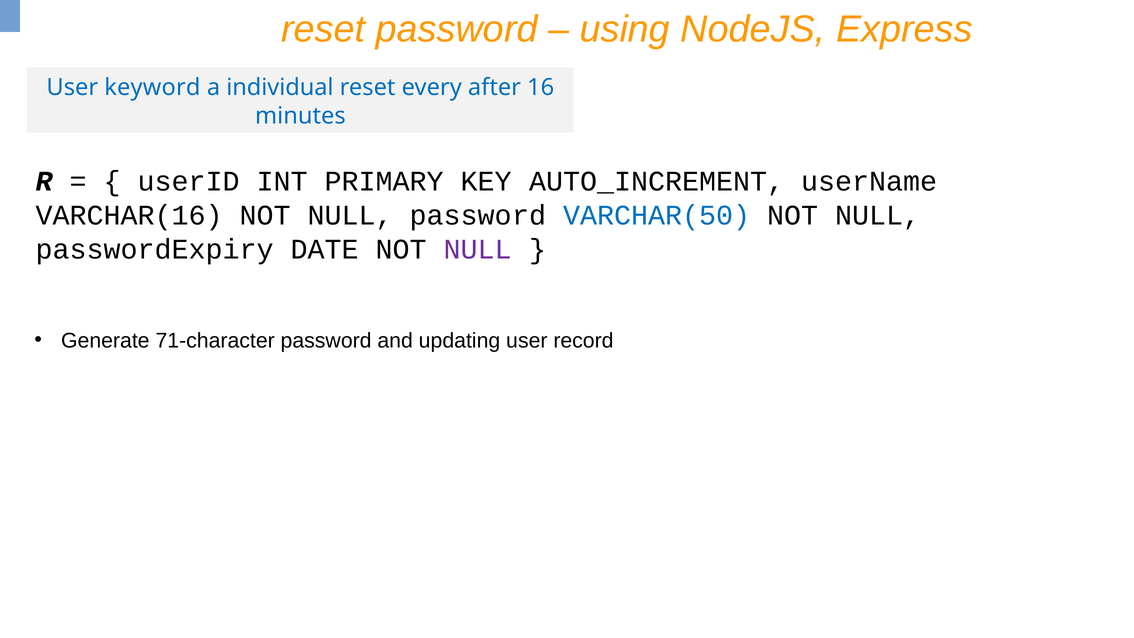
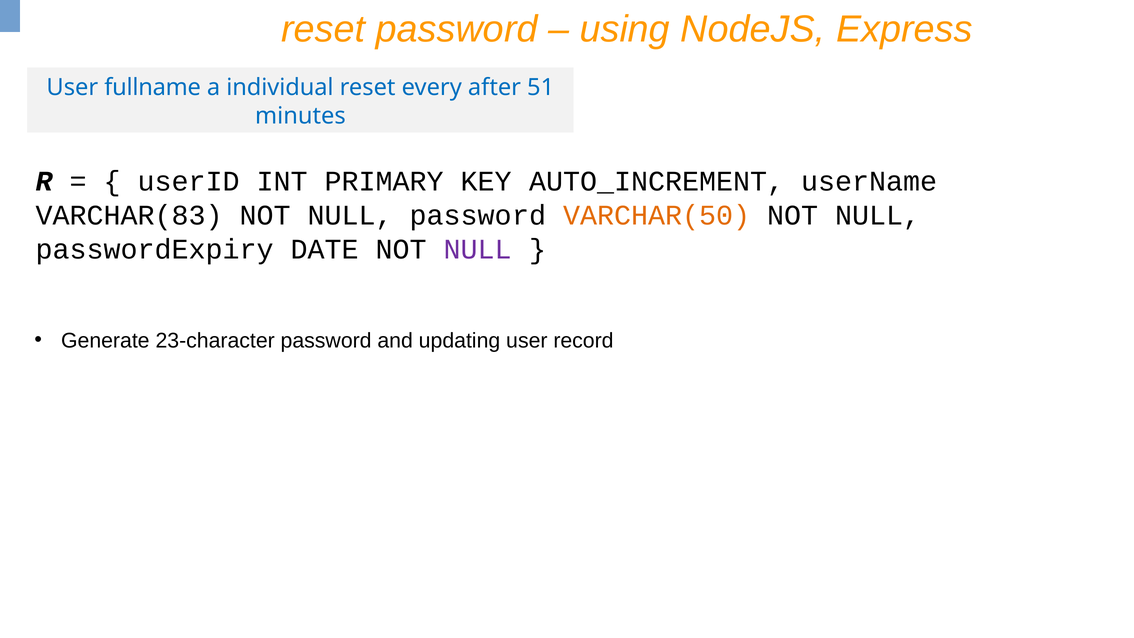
keyword: keyword -> fullname
16: 16 -> 51
VARCHAR(16: VARCHAR(16 -> VARCHAR(83
VARCHAR(50 colour: blue -> orange
71-character: 71-character -> 23-character
